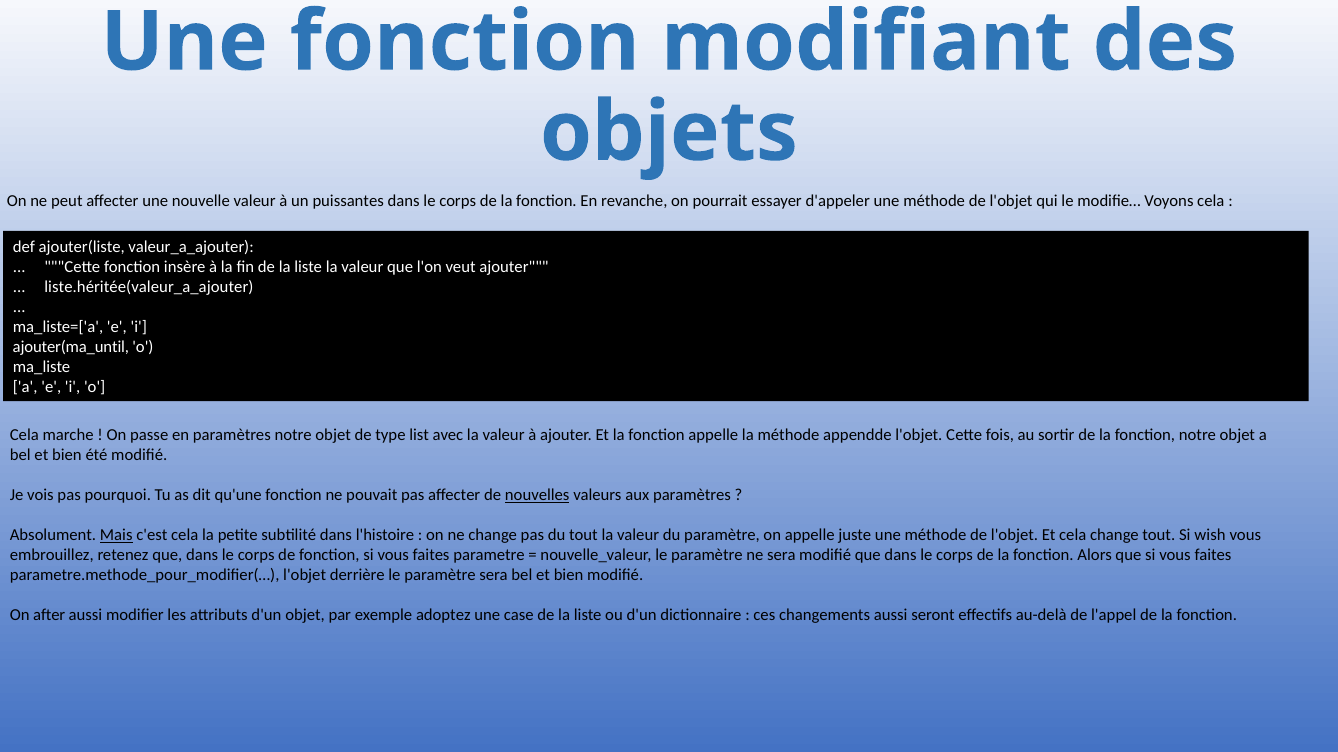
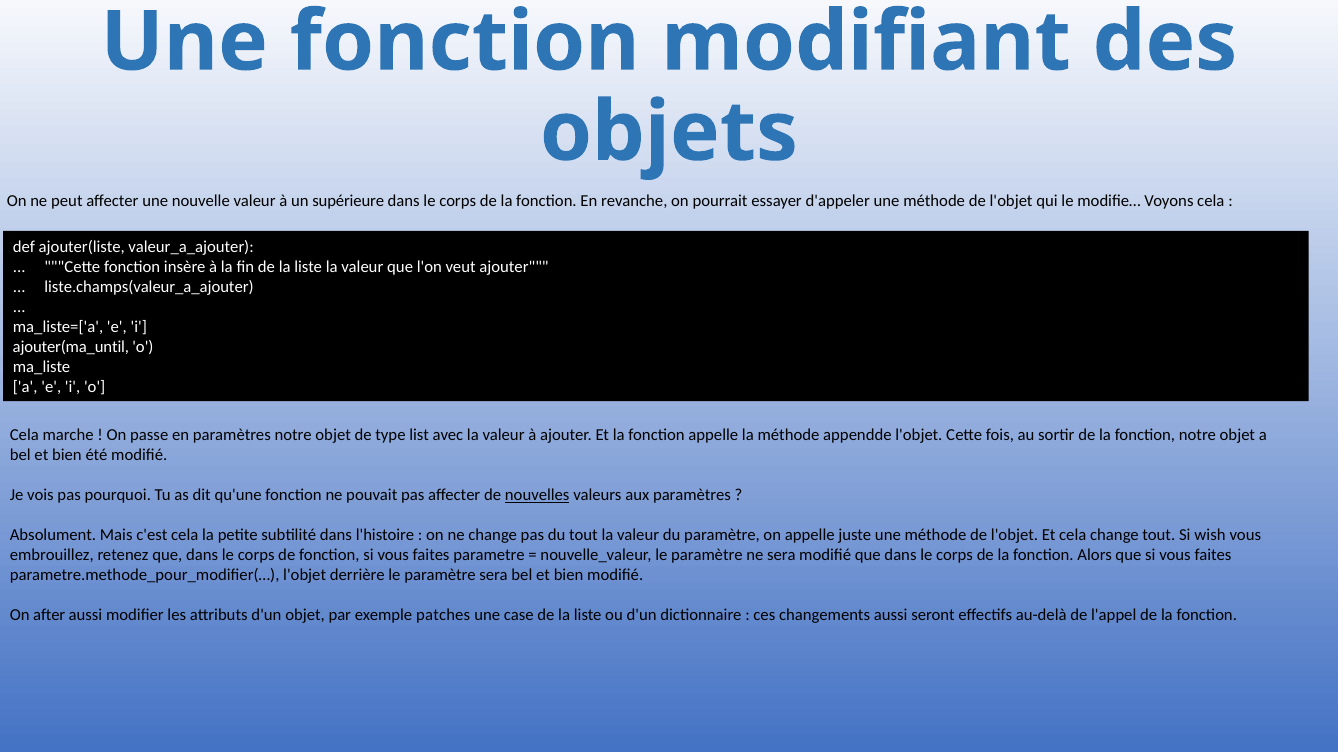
puissantes: puissantes -> supérieure
liste.héritée(valeur_a_ajouter: liste.héritée(valeur_a_ajouter -> liste.champs(valeur_a_ajouter
Mais underline: present -> none
adoptez: adoptez -> patches
